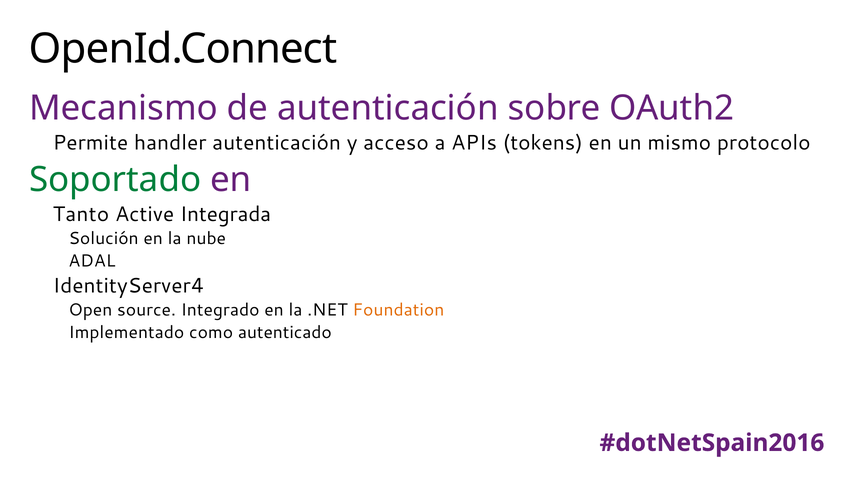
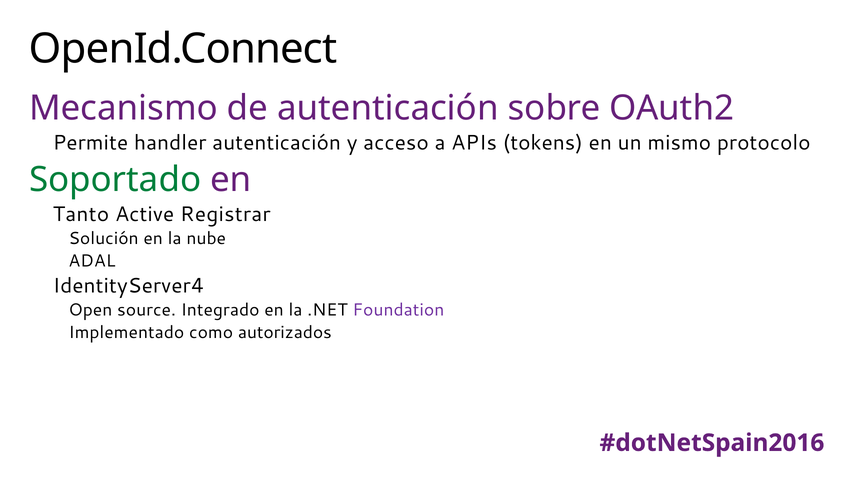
Integrada: Integrada -> Registrar
Foundation colour: orange -> purple
autenticado: autenticado -> autorizados
